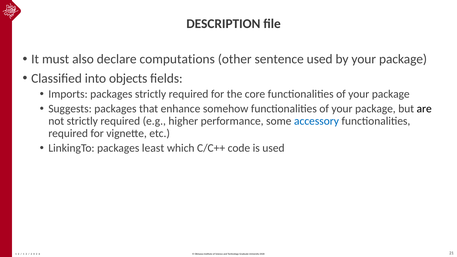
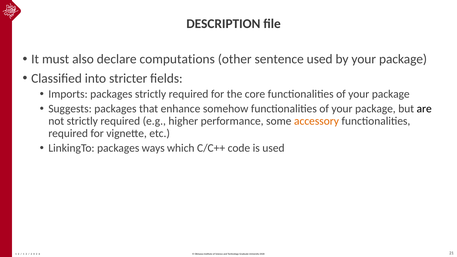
objects: objects -> stricter
accessory colour: blue -> orange
least: least -> ways
